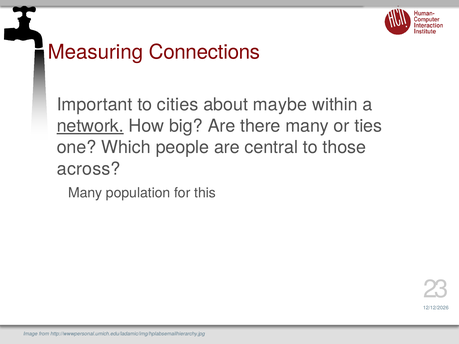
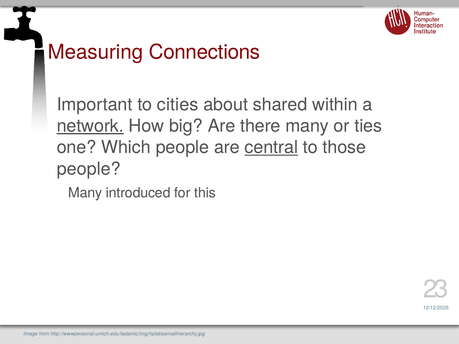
maybe: maybe -> shared
central underline: none -> present
across at (89, 169): across -> people
population: population -> introduced
